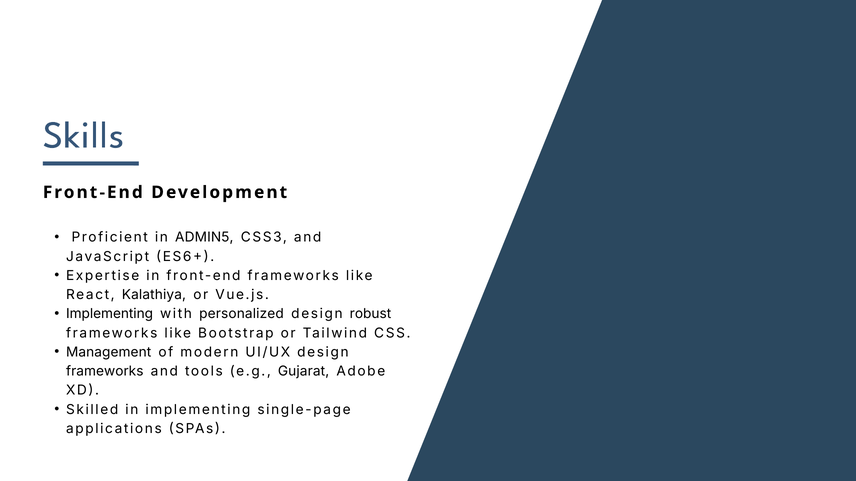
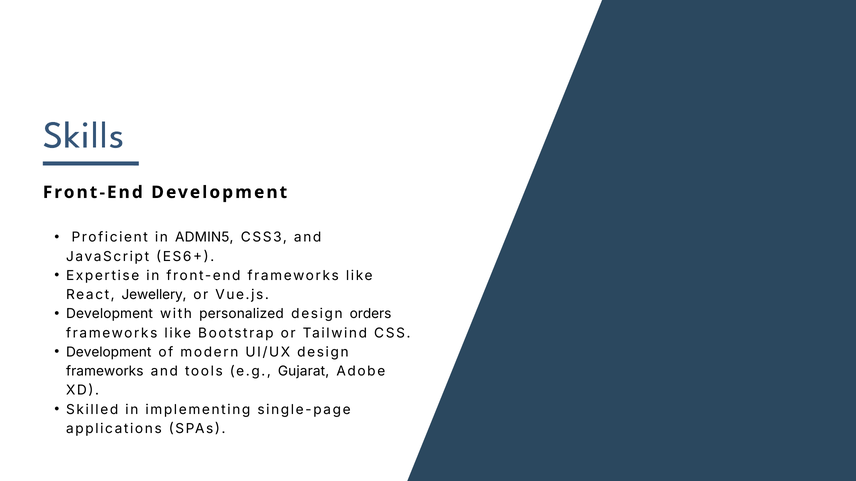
Kalathiya: Kalathiya -> Jewellery
Implementing at (110, 314): Implementing -> Development
robust: robust -> orders
Management at (109, 353): Management -> Development
